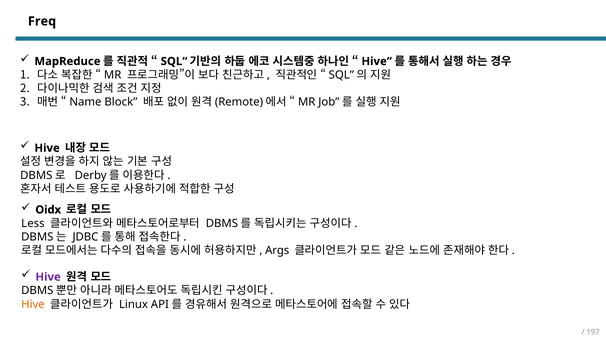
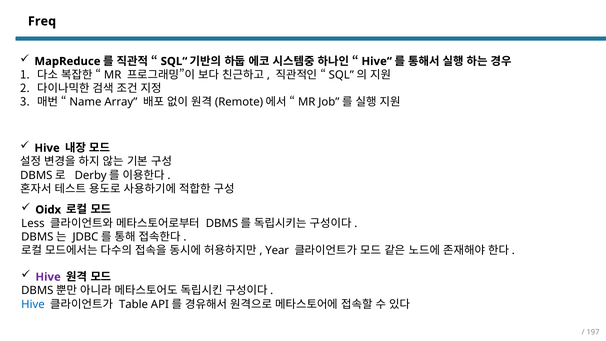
Block: Block -> Array
Args: Args -> Year
Hive at (33, 304) colour: orange -> blue
Linux: Linux -> Table
